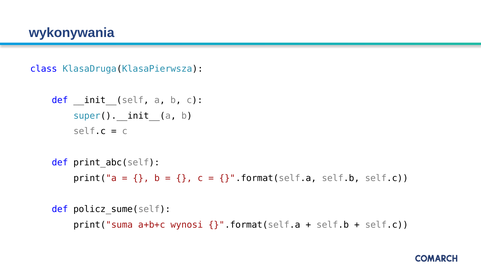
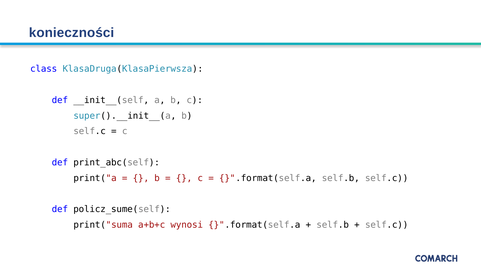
wykonywania: wykonywania -> konieczności
